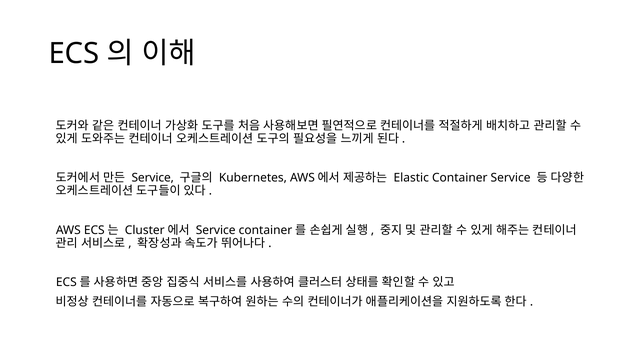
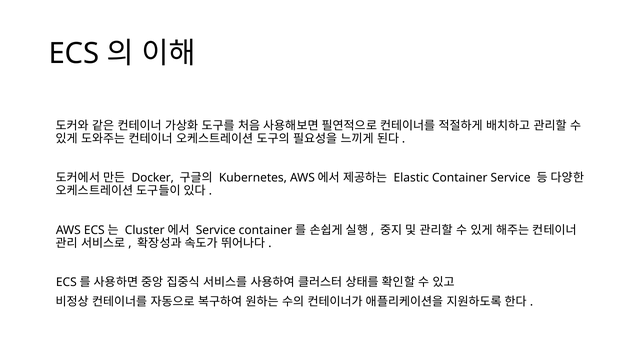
Service at (153, 178): Service -> Docker
